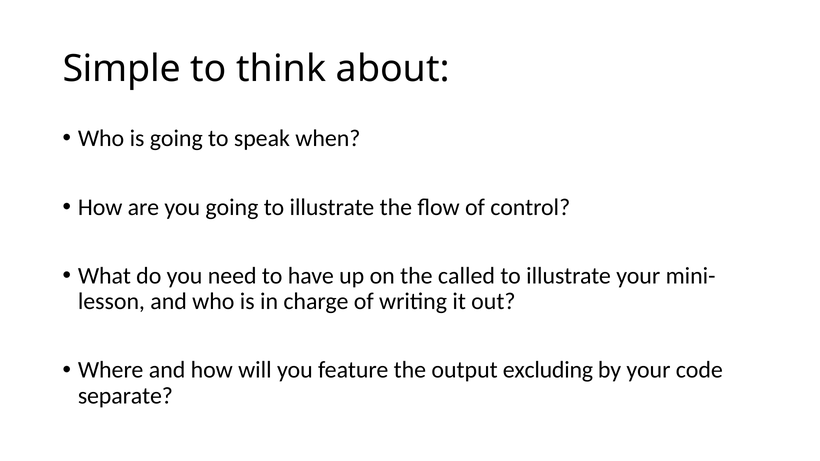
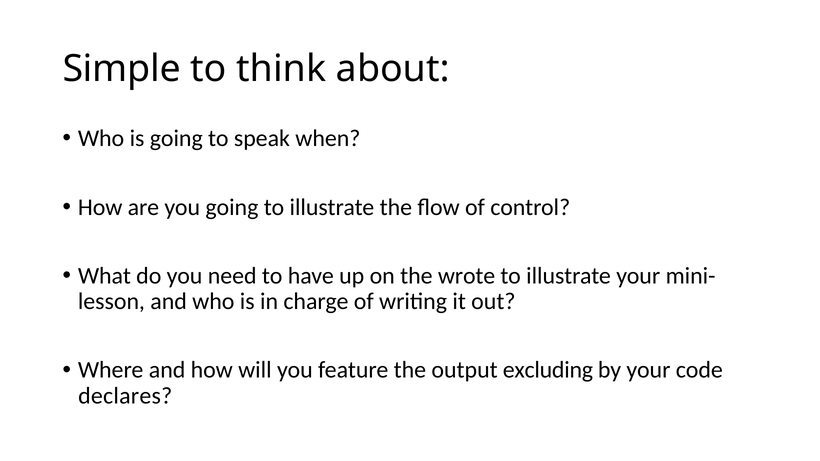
called: called -> wrote
separate: separate -> declares
